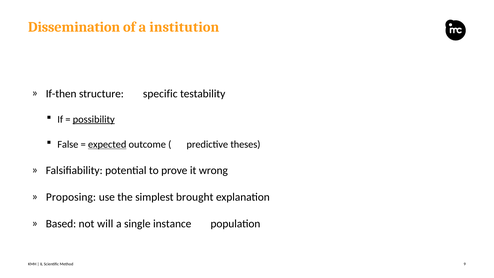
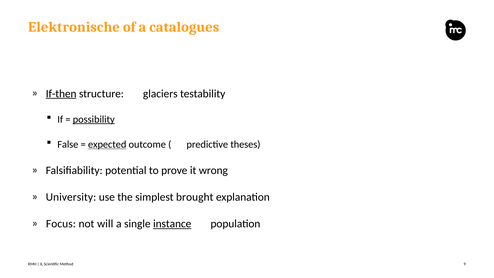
Dissemination: Dissemination -> Elektronische
institution: institution -> catalogues
If-then underline: none -> present
specific: specific -> glaciers
Proposing: Proposing -> University
Based: Based -> Focus
instance underline: none -> present
